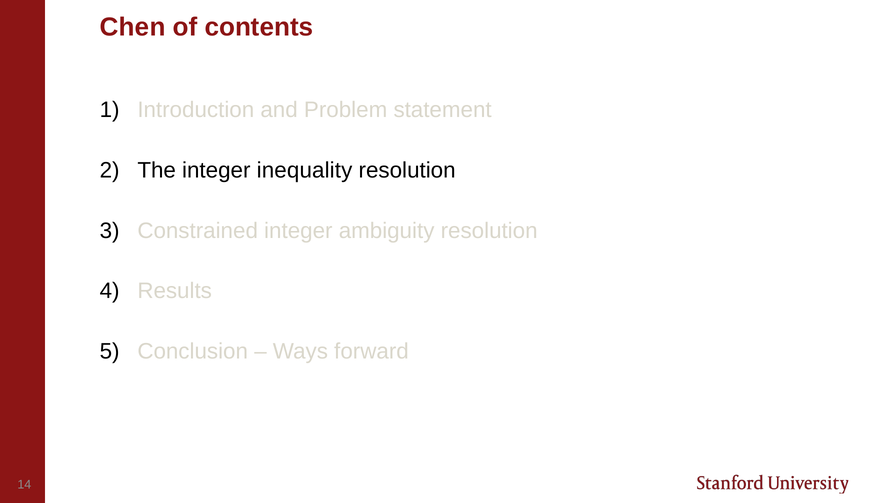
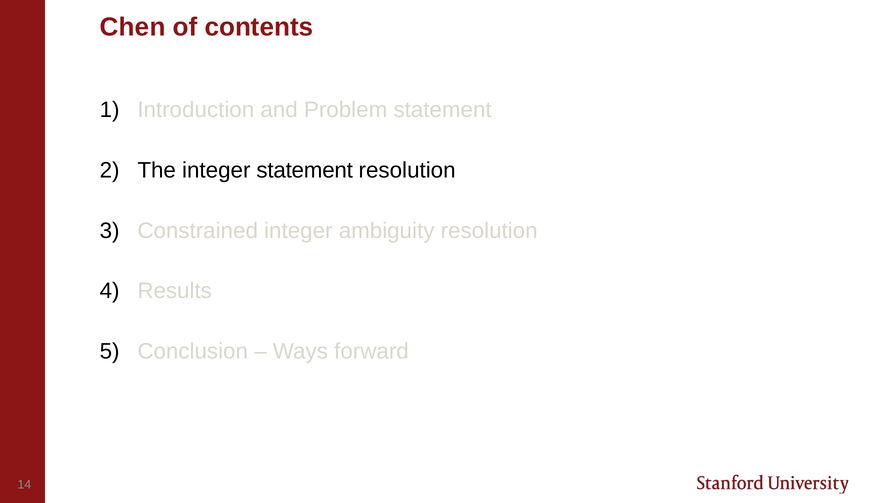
integer inequality: inequality -> statement
